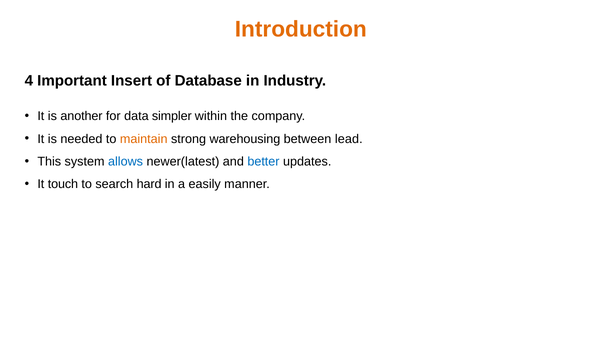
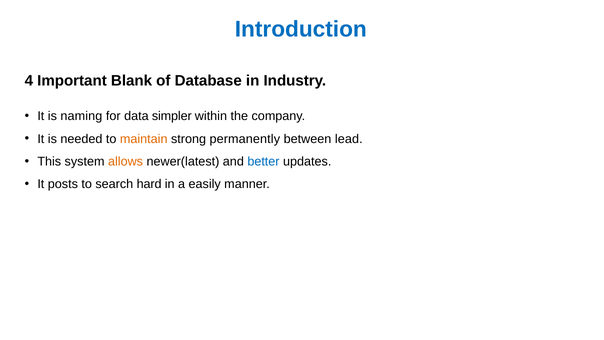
Introduction colour: orange -> blue
Insert: Insert -> Blank
another: another -> naming
warehousing: warehousing -> permanently
allows colour: blue -> orange
touch: touch -> posts
